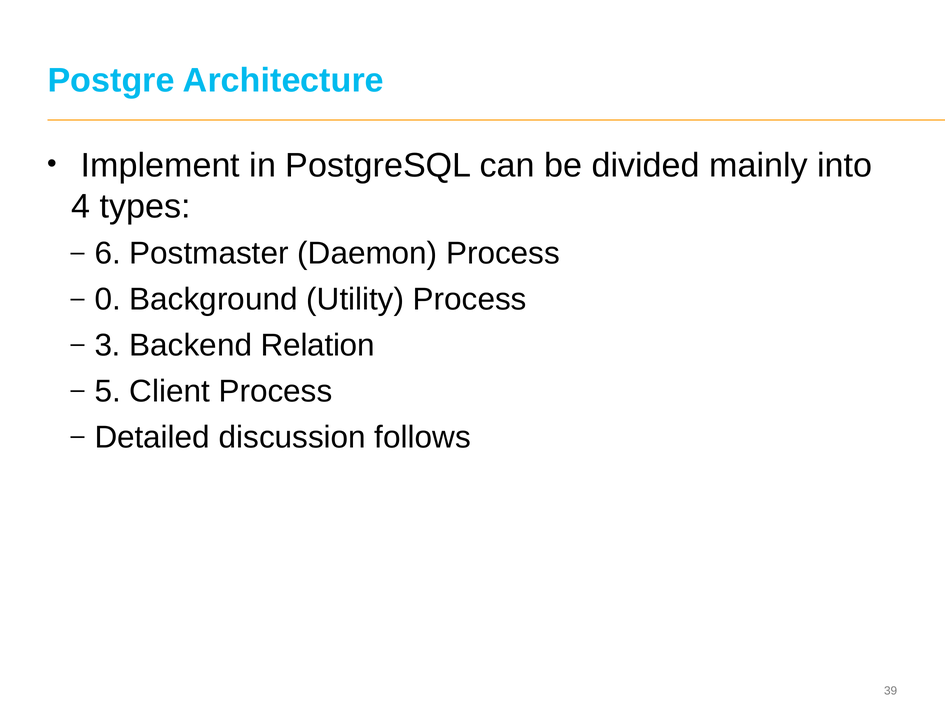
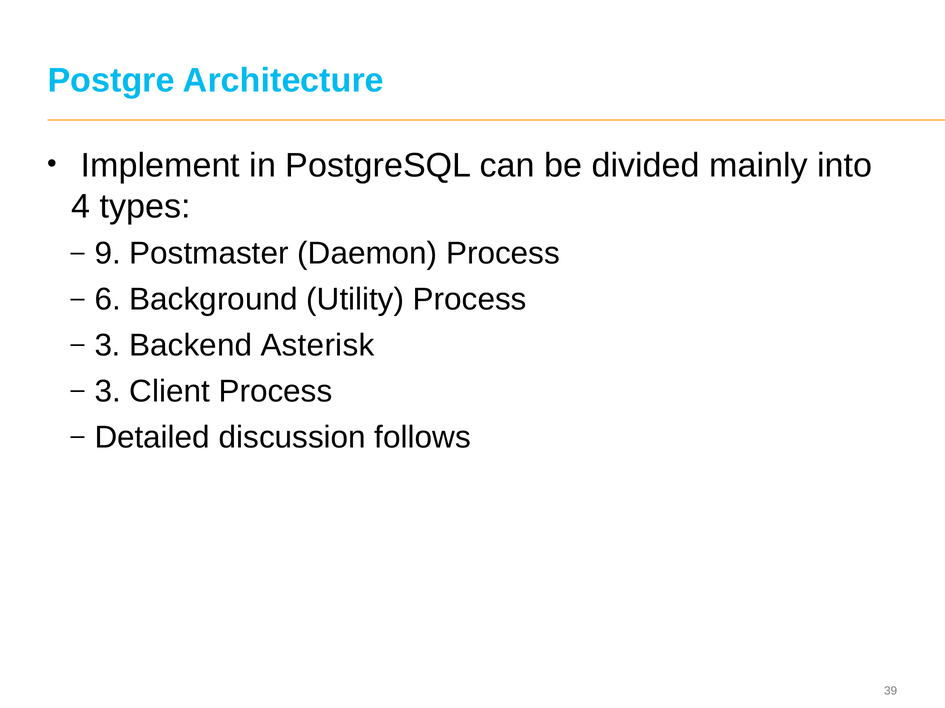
6: 6 -> 9
0: 0 -> 6
Relation: Relation -> Asterisk
5 at (108, 392): 5 -> 3
